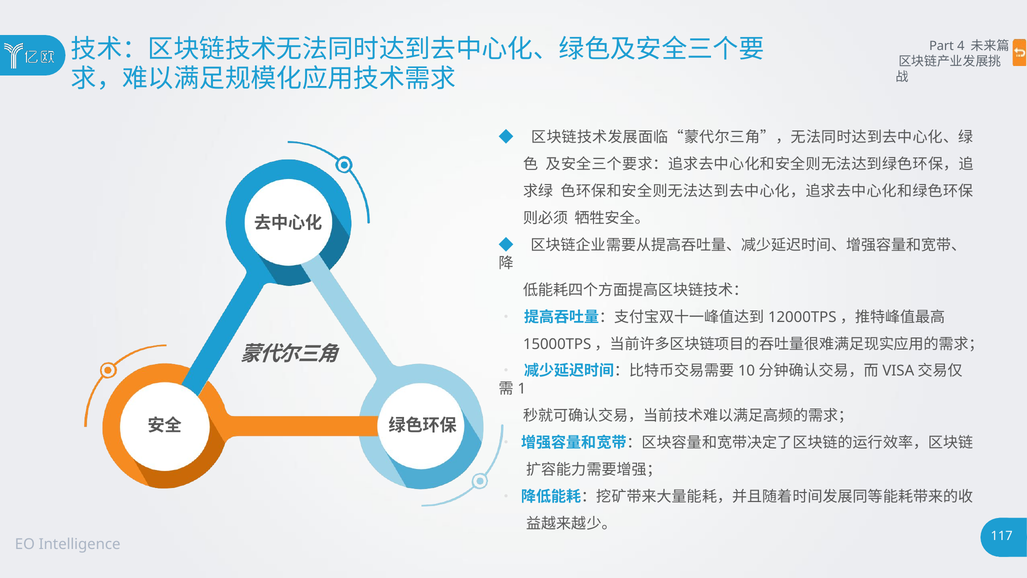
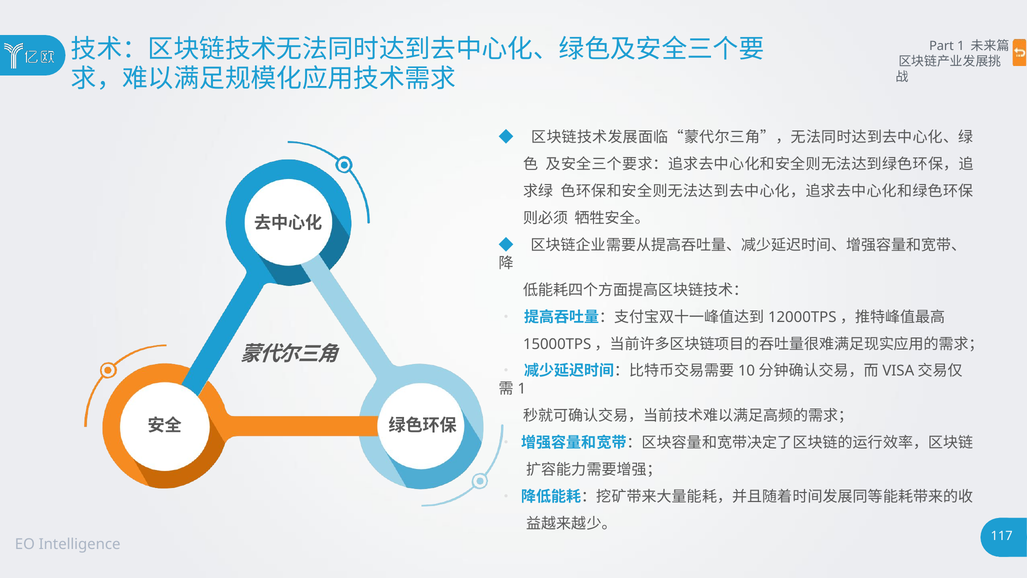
4: 4 -> 1
